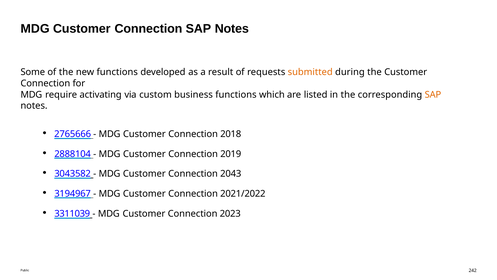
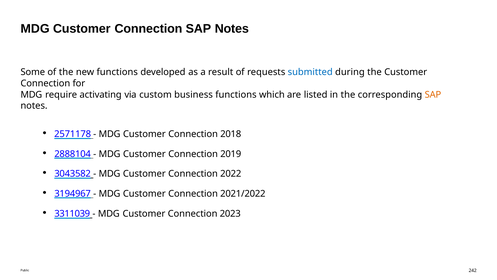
submitted colour: orange -> blue
2765666: 2765666 -> 2571178
2043: 2043 -> 2022
